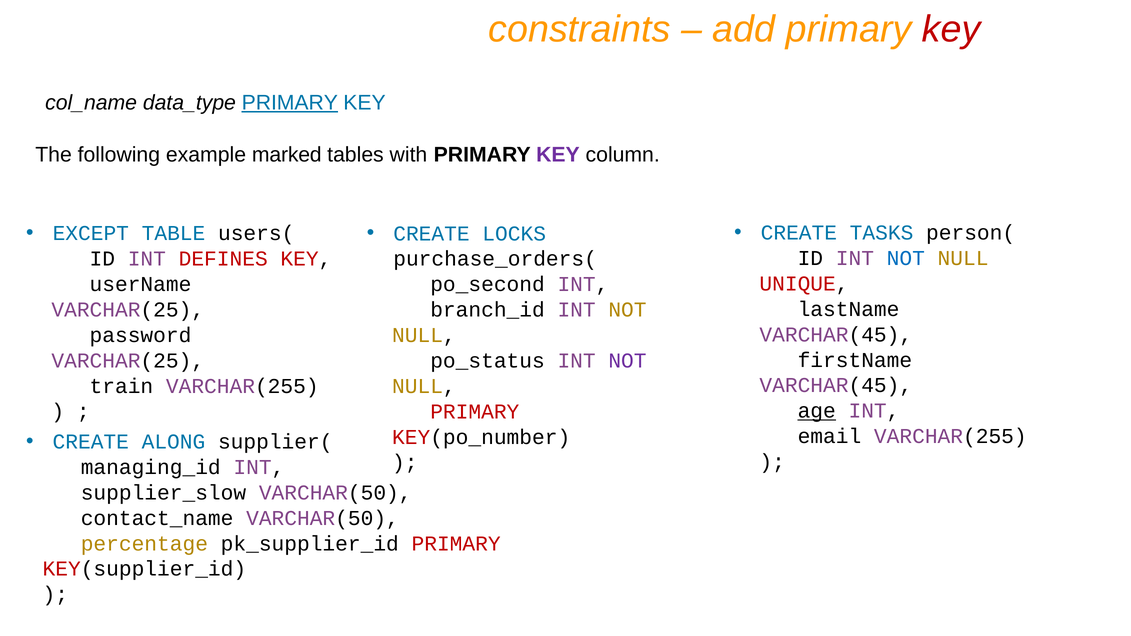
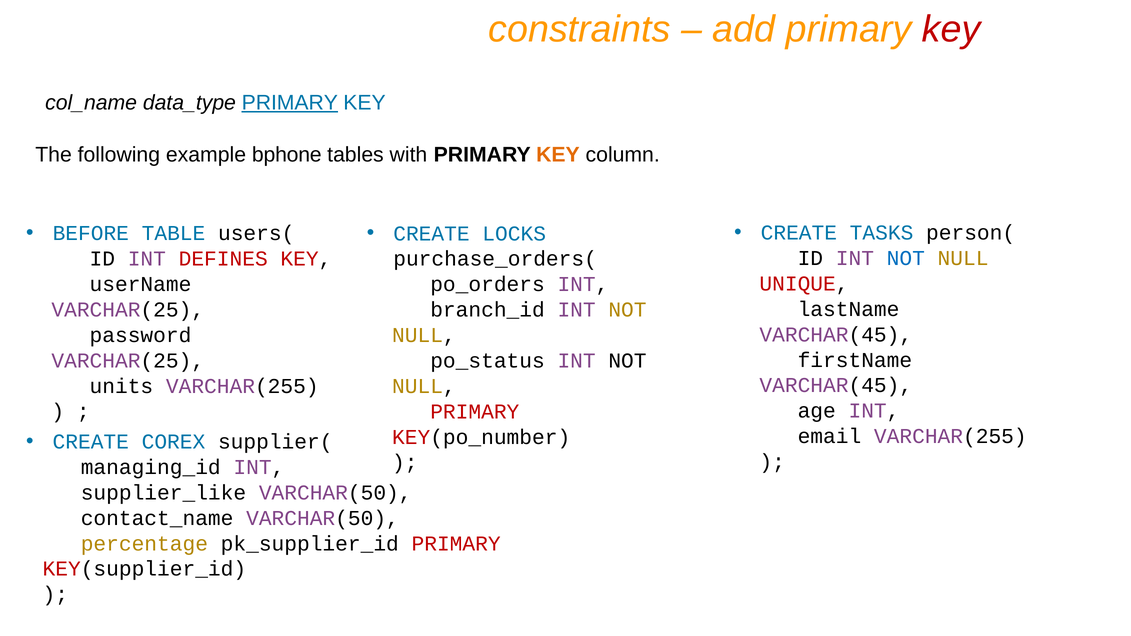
marked: marked -> bphone
KEY at (558, 155) colour: purple -> orange
EXCEPT: EXCEPT -> BEFORE
po_second: po_second -> po_orders
NOT at (627, 361) colour: purple -> black
train: train -> units
age underline: present -> none
ALONG: ALONG -> COREX
supplier_slow: supplier_slow -> supplier_like
